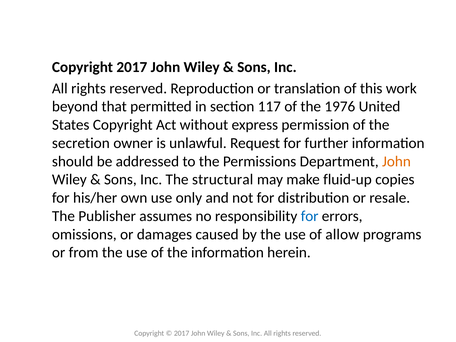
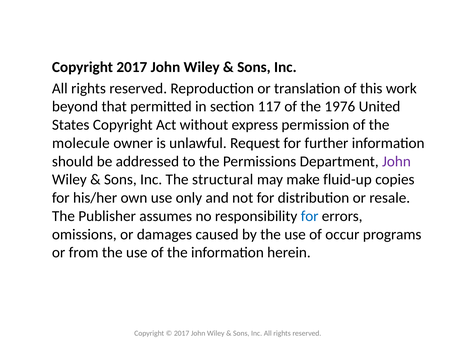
secretion: secretion -> molecule
John at (396, 161) colour: orange -> purple
allow: allow -> occur
